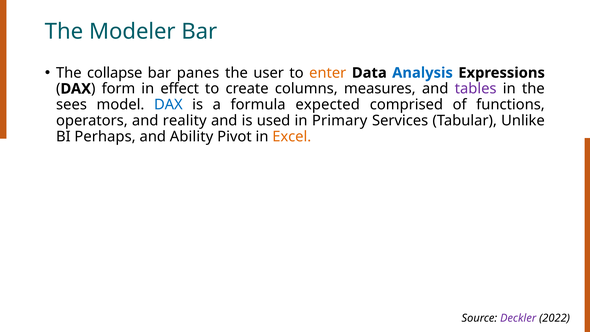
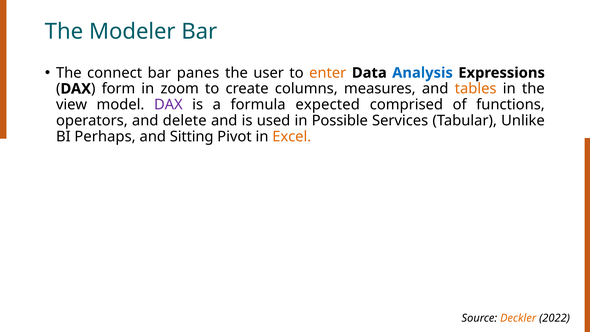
collapse: collapse -> connect
effect: effect -> zoom
tables colour: purple -> orange
sees: sees -> view
DAX at (168, 105) colour: blue -> purple
reality: reality -> delete
Primary: Primary -> Possible
Ability: Ability -> Sitting
Deckler colour: purple -> orange
